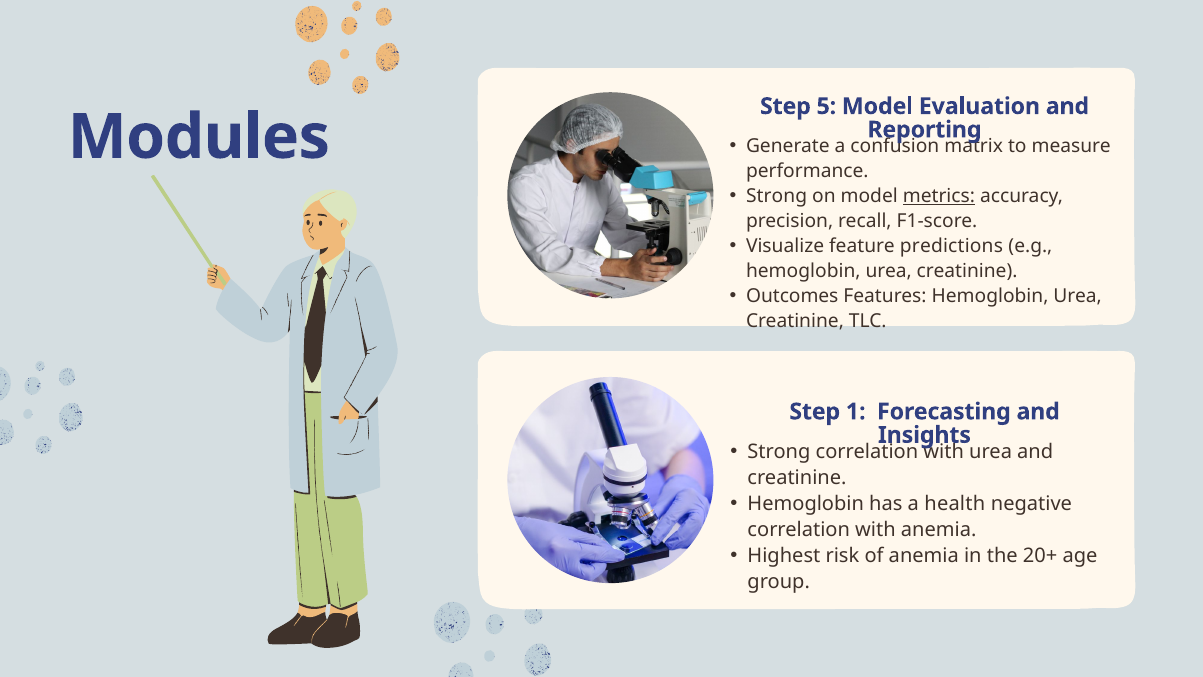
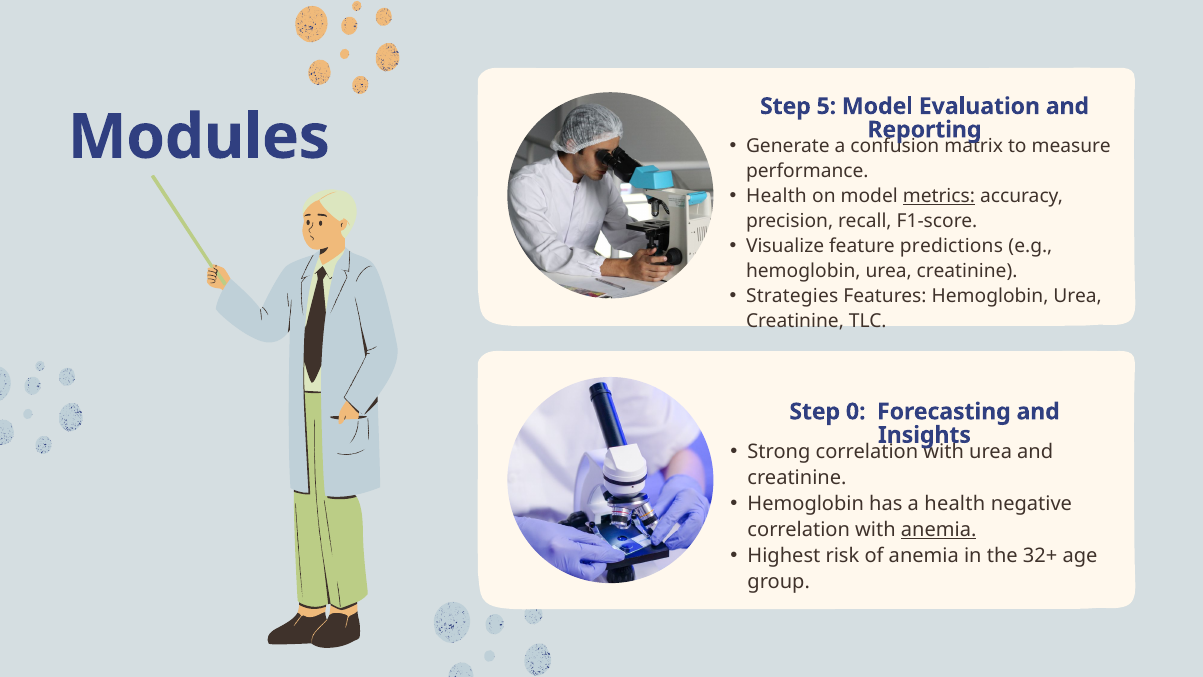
Strong at (777, 196): Strong -> Health
Outcomes: Outcomes -> Strategies
1: 1 -> 0
anemia at (939, 530) underline: none -> present
20+: 20+ -> 32+
